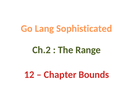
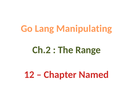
Sophisticated: Sophisticated -> Manipulating
Bounds: Bounds -> Named
